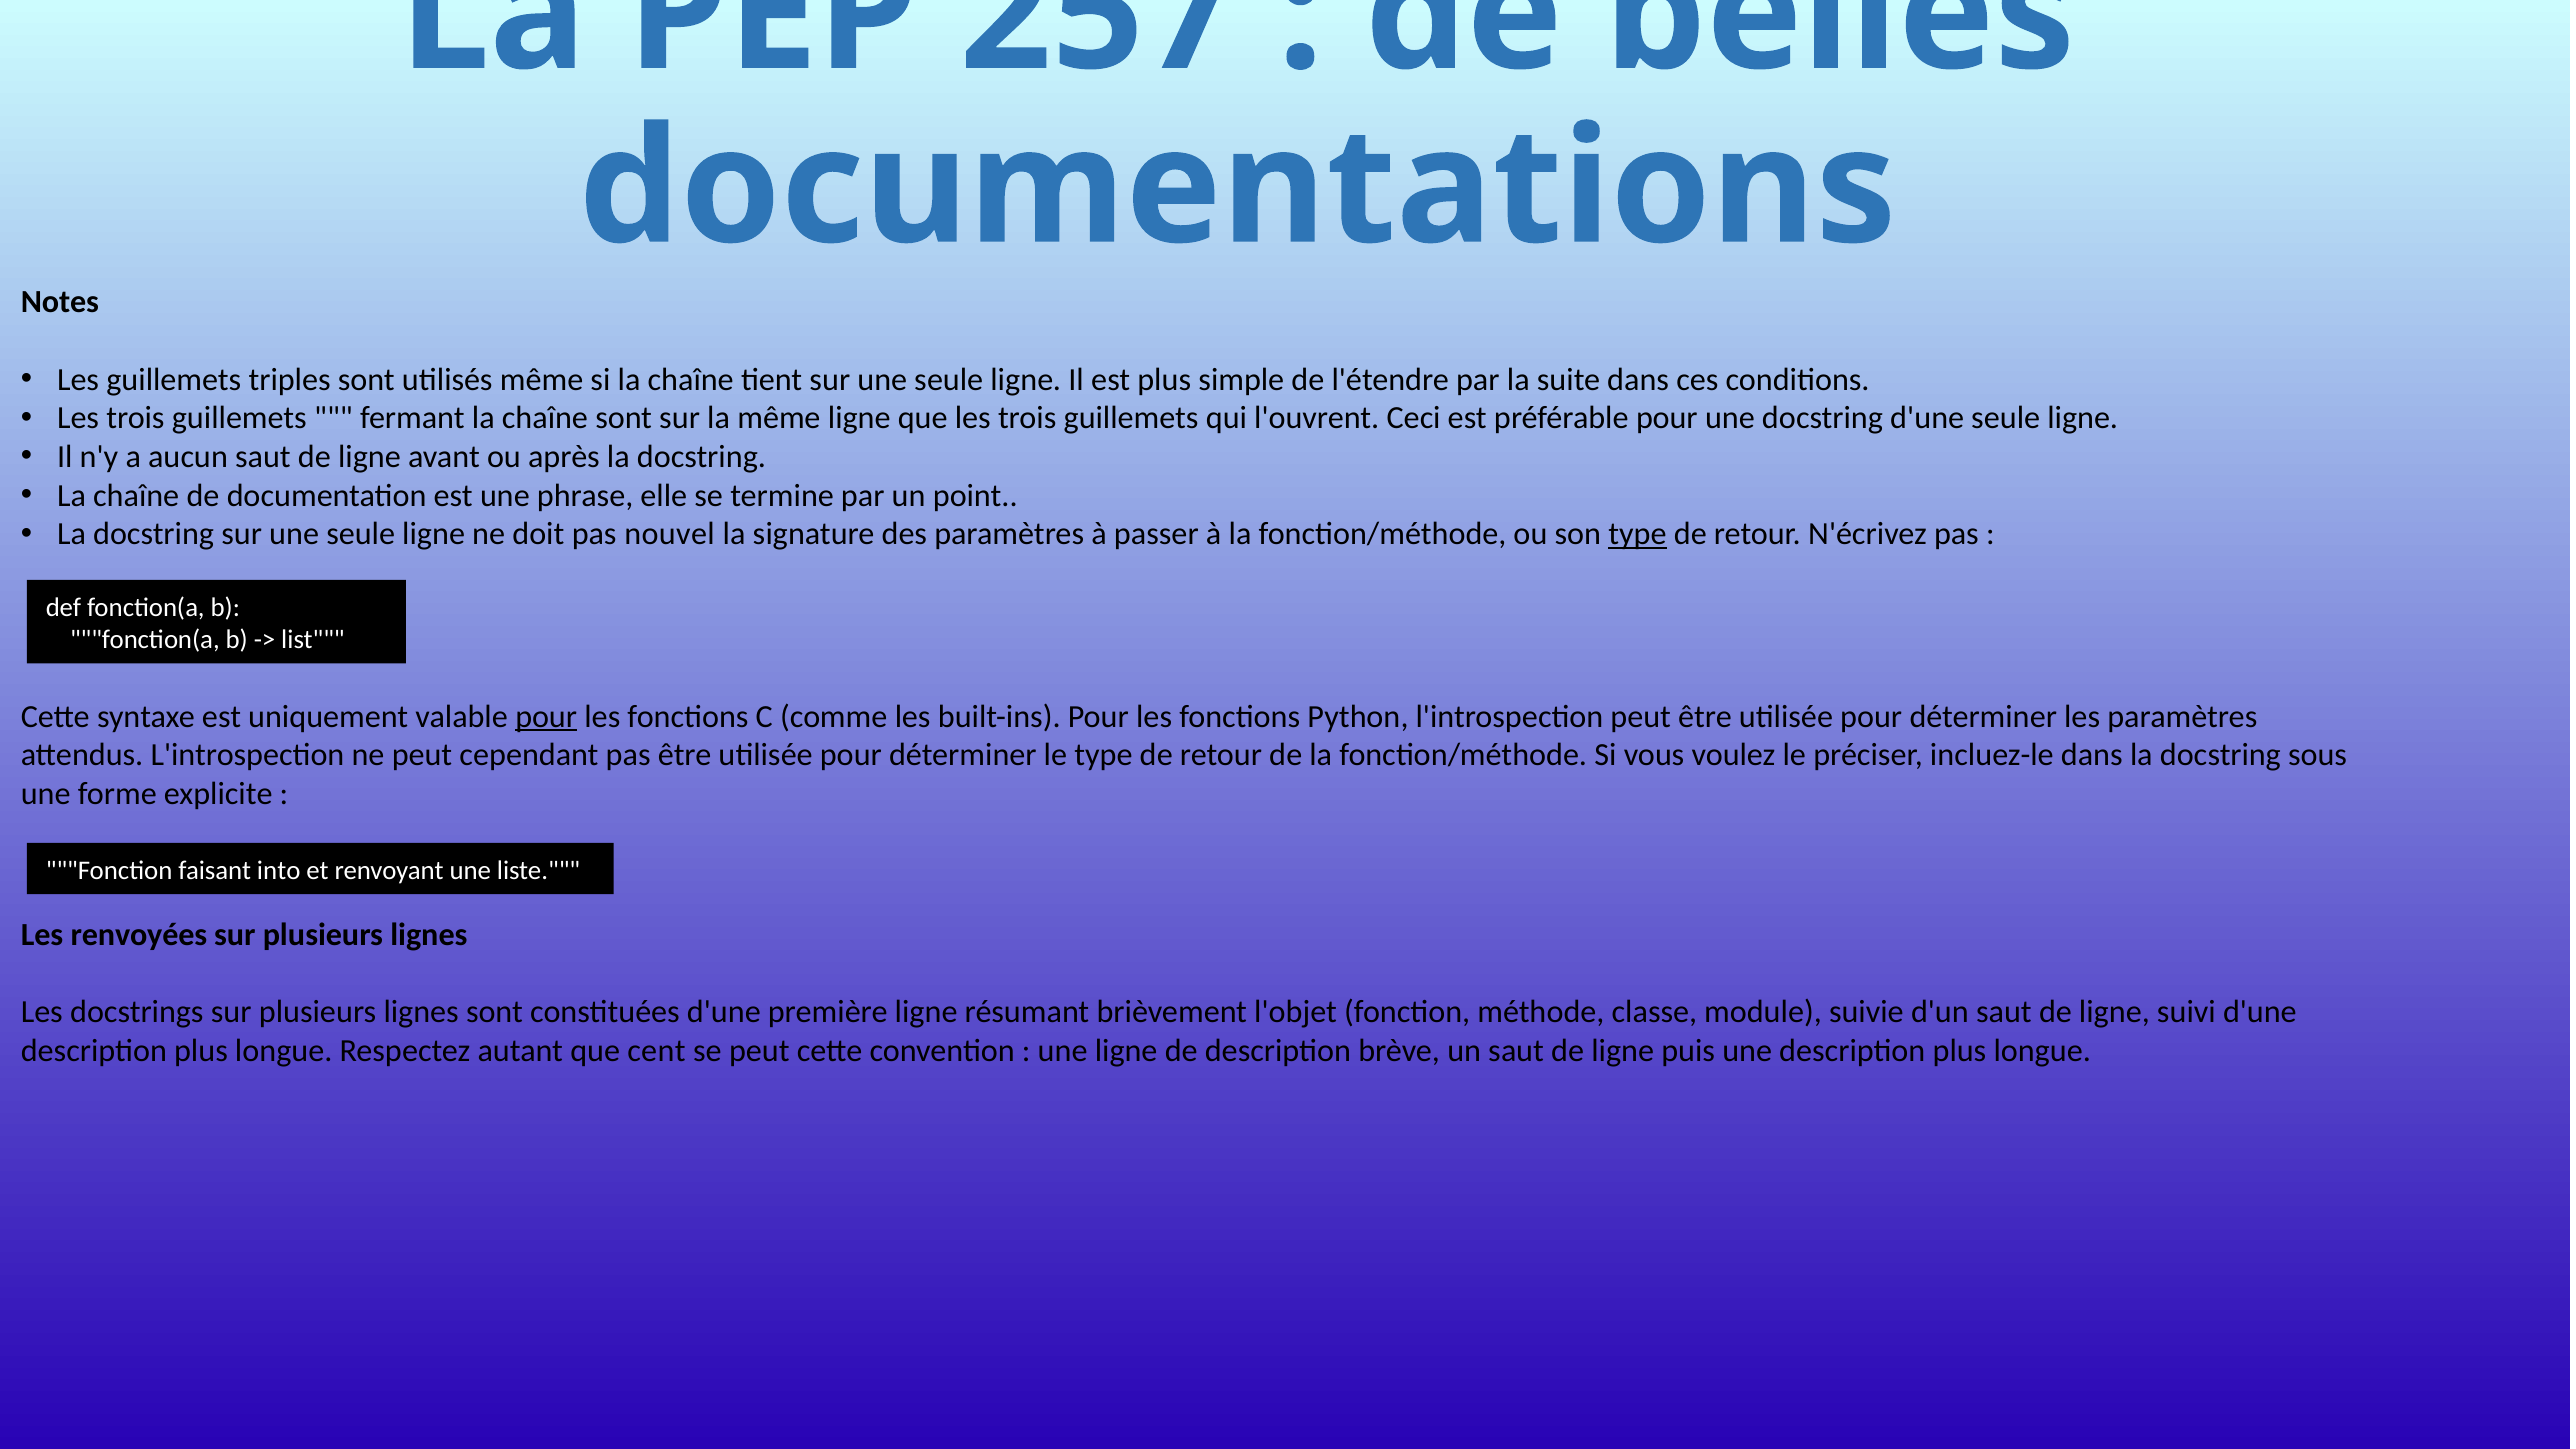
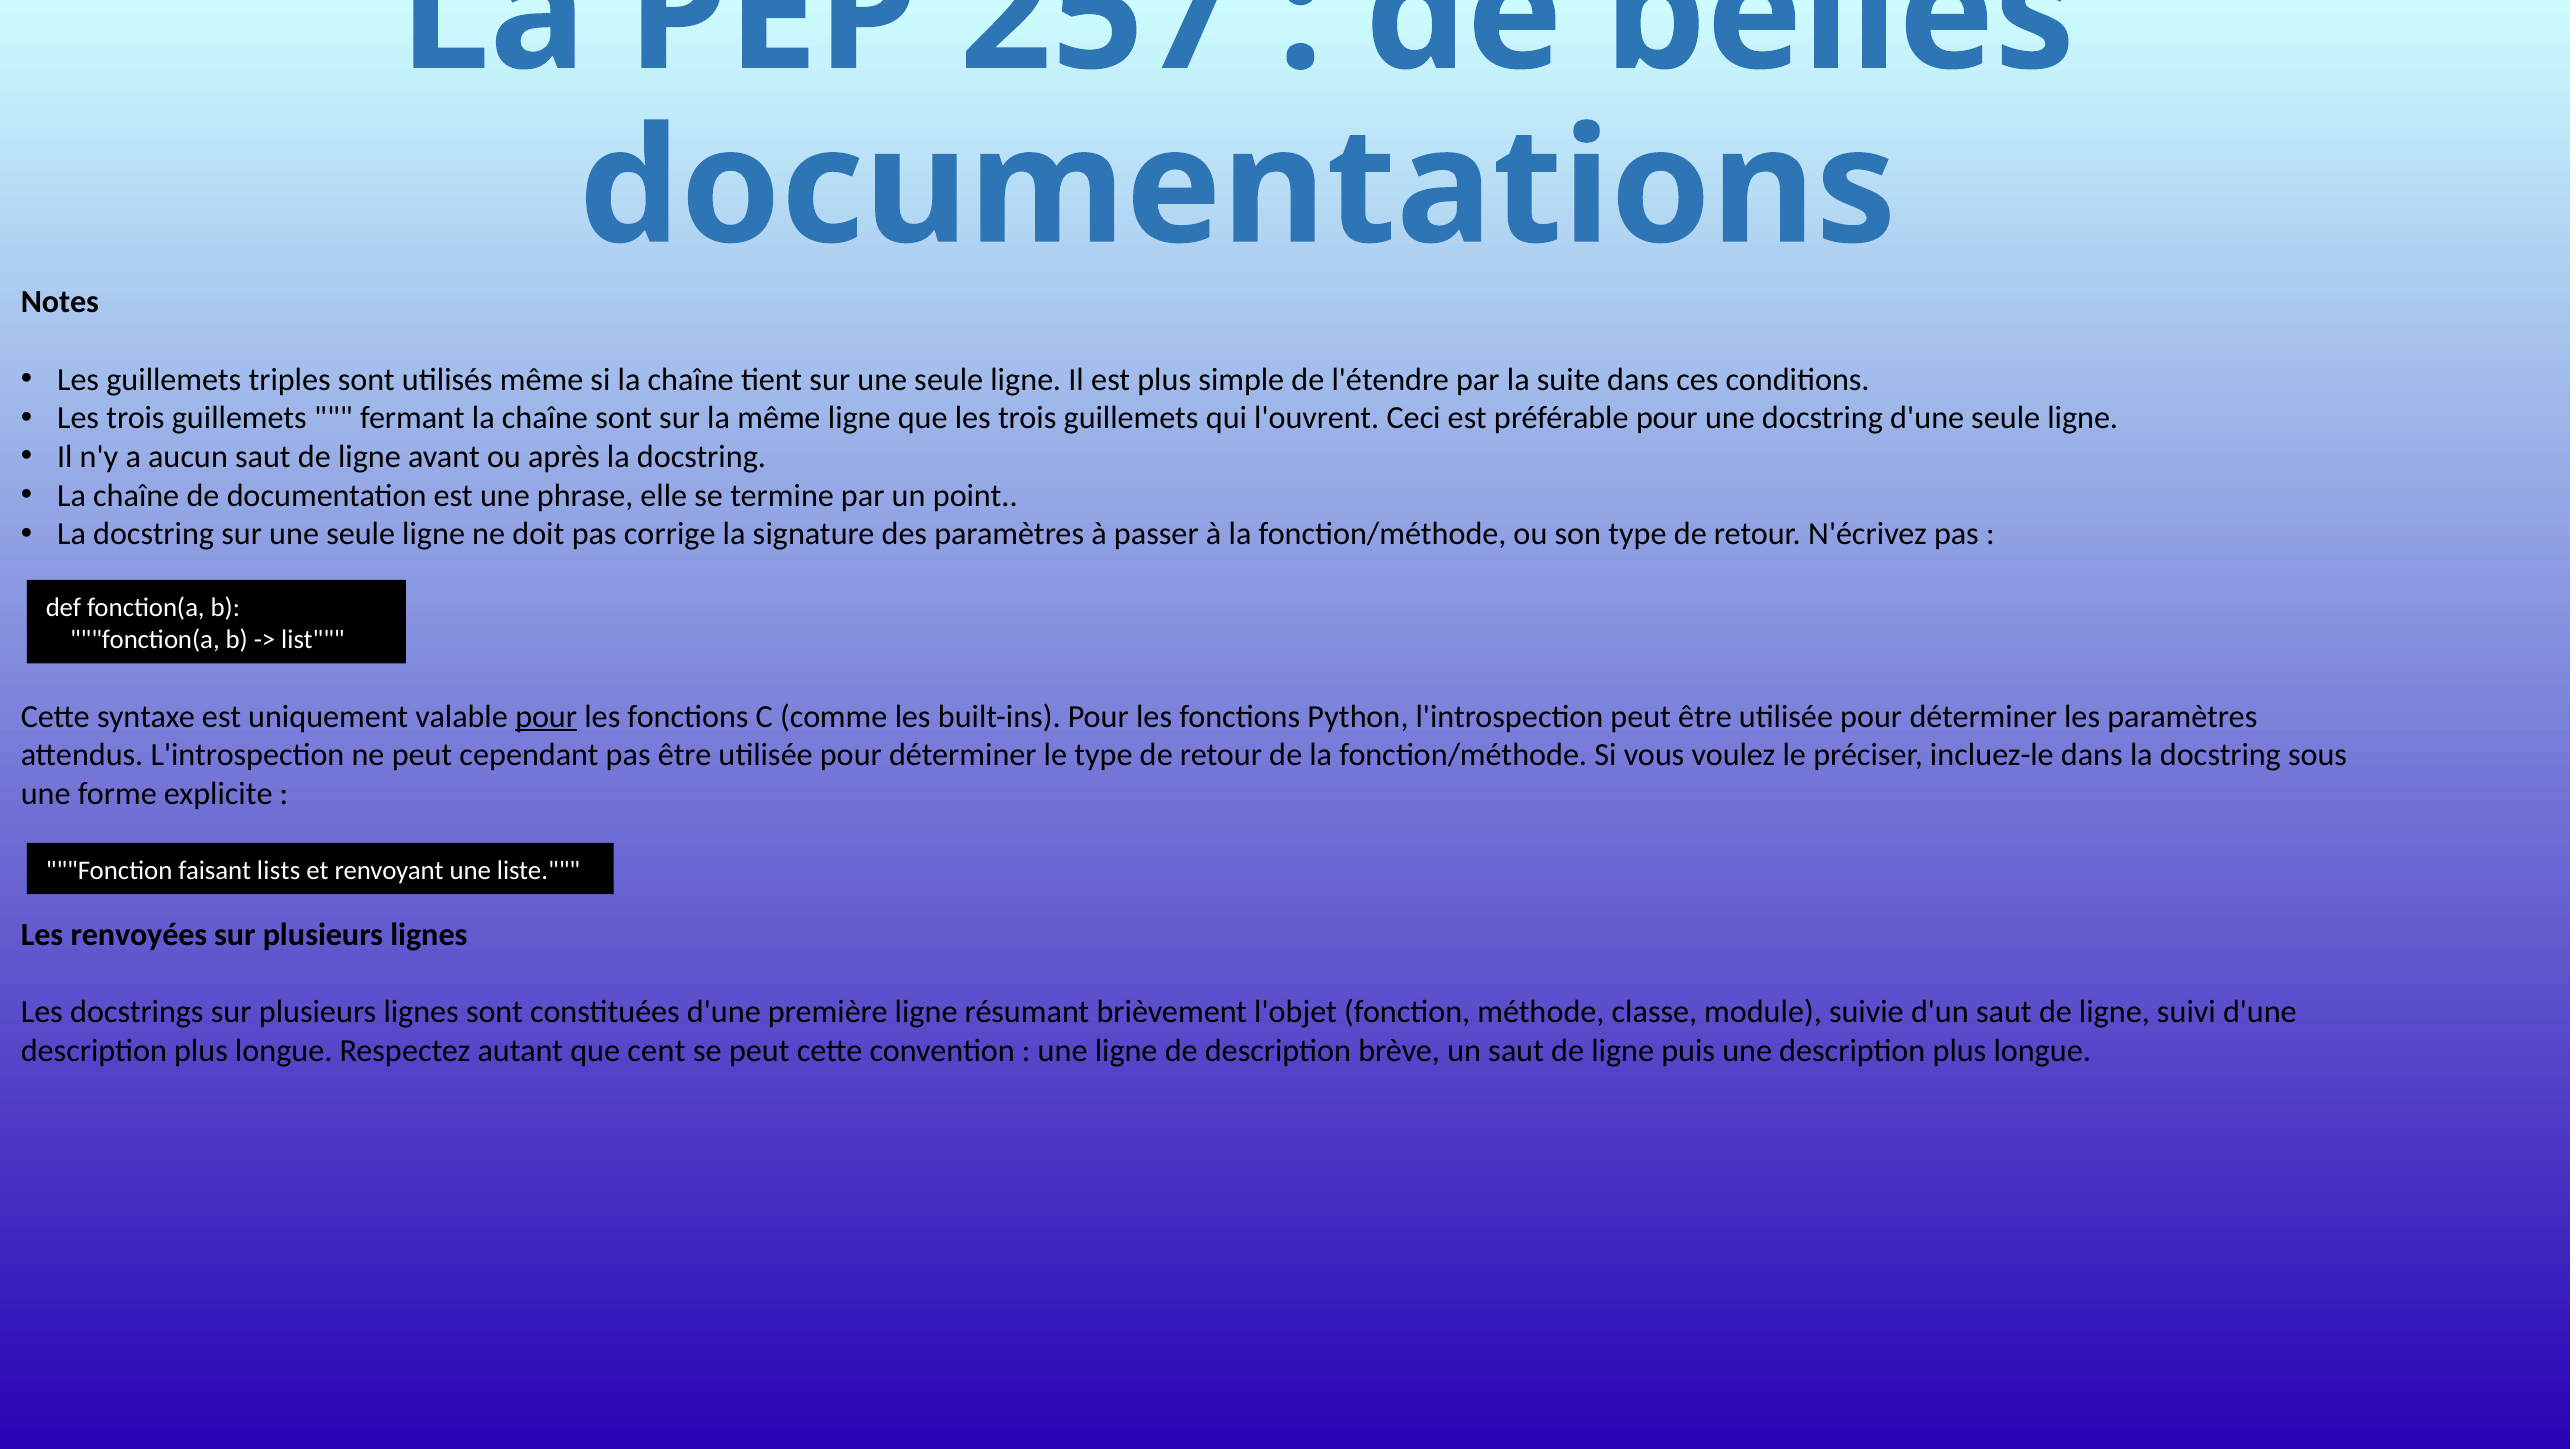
nouvel: nouvel -> corrige
type at (1637, 534) underline: present -> none
into: into -> lists
